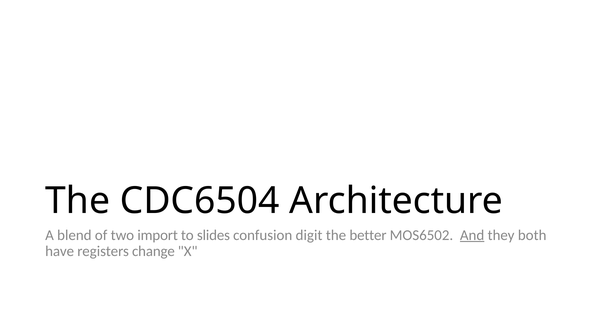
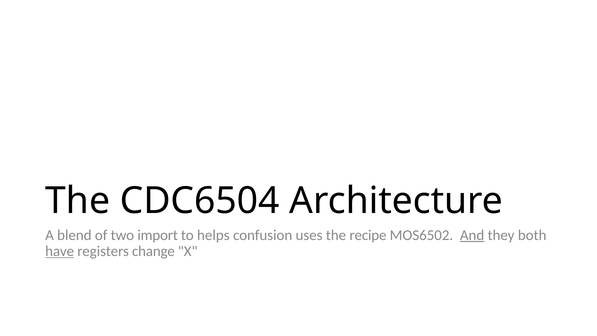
slides: slides -> helps
digit: digit -> uses
better: better -> recipe
have underline: none -> present
